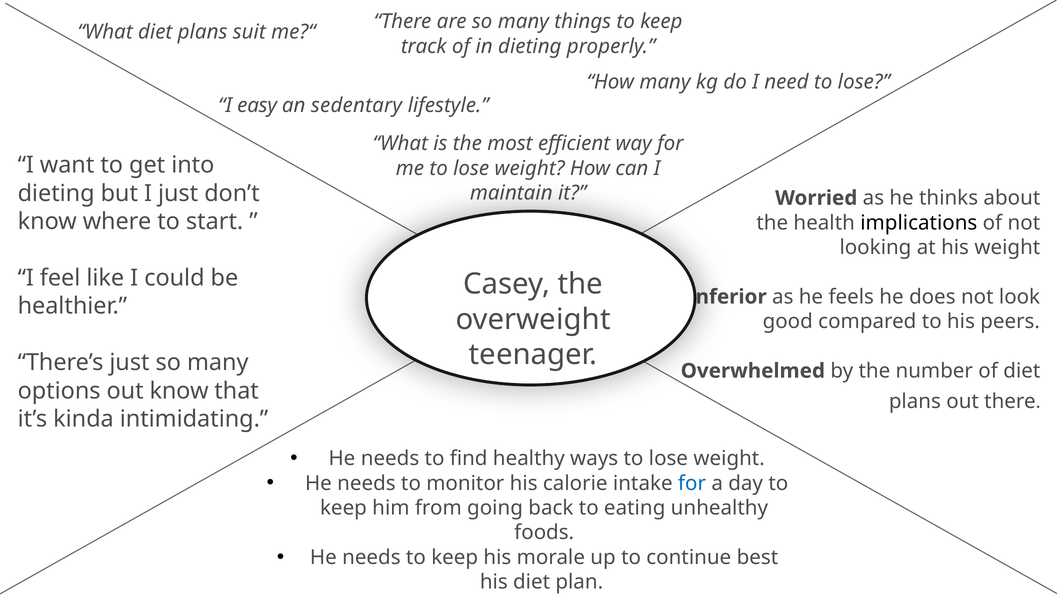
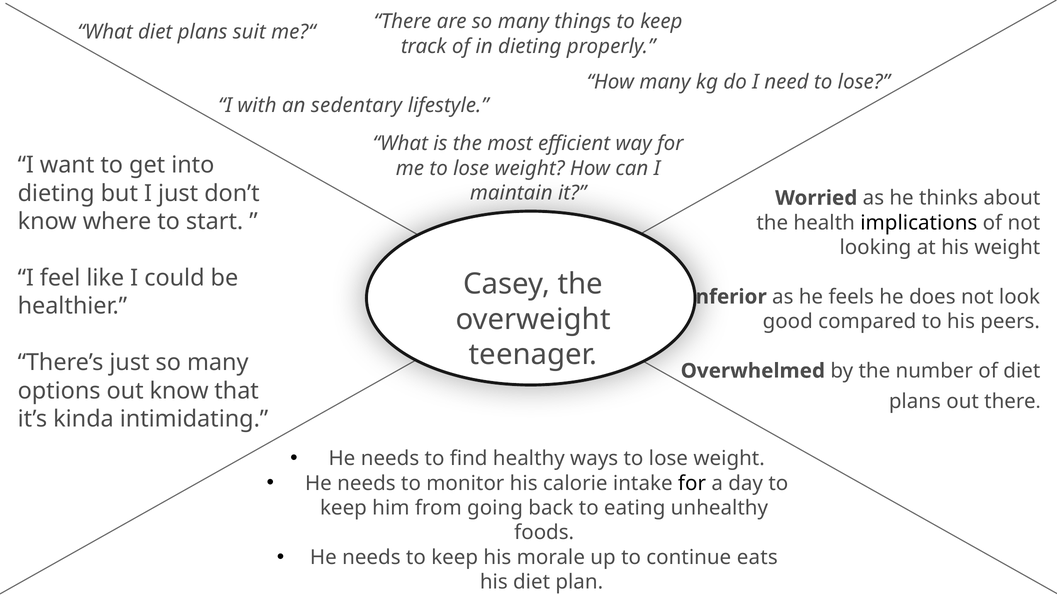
easy: easy -> with
for at (692, 483) colour: blue -> black
best: best -> eats
